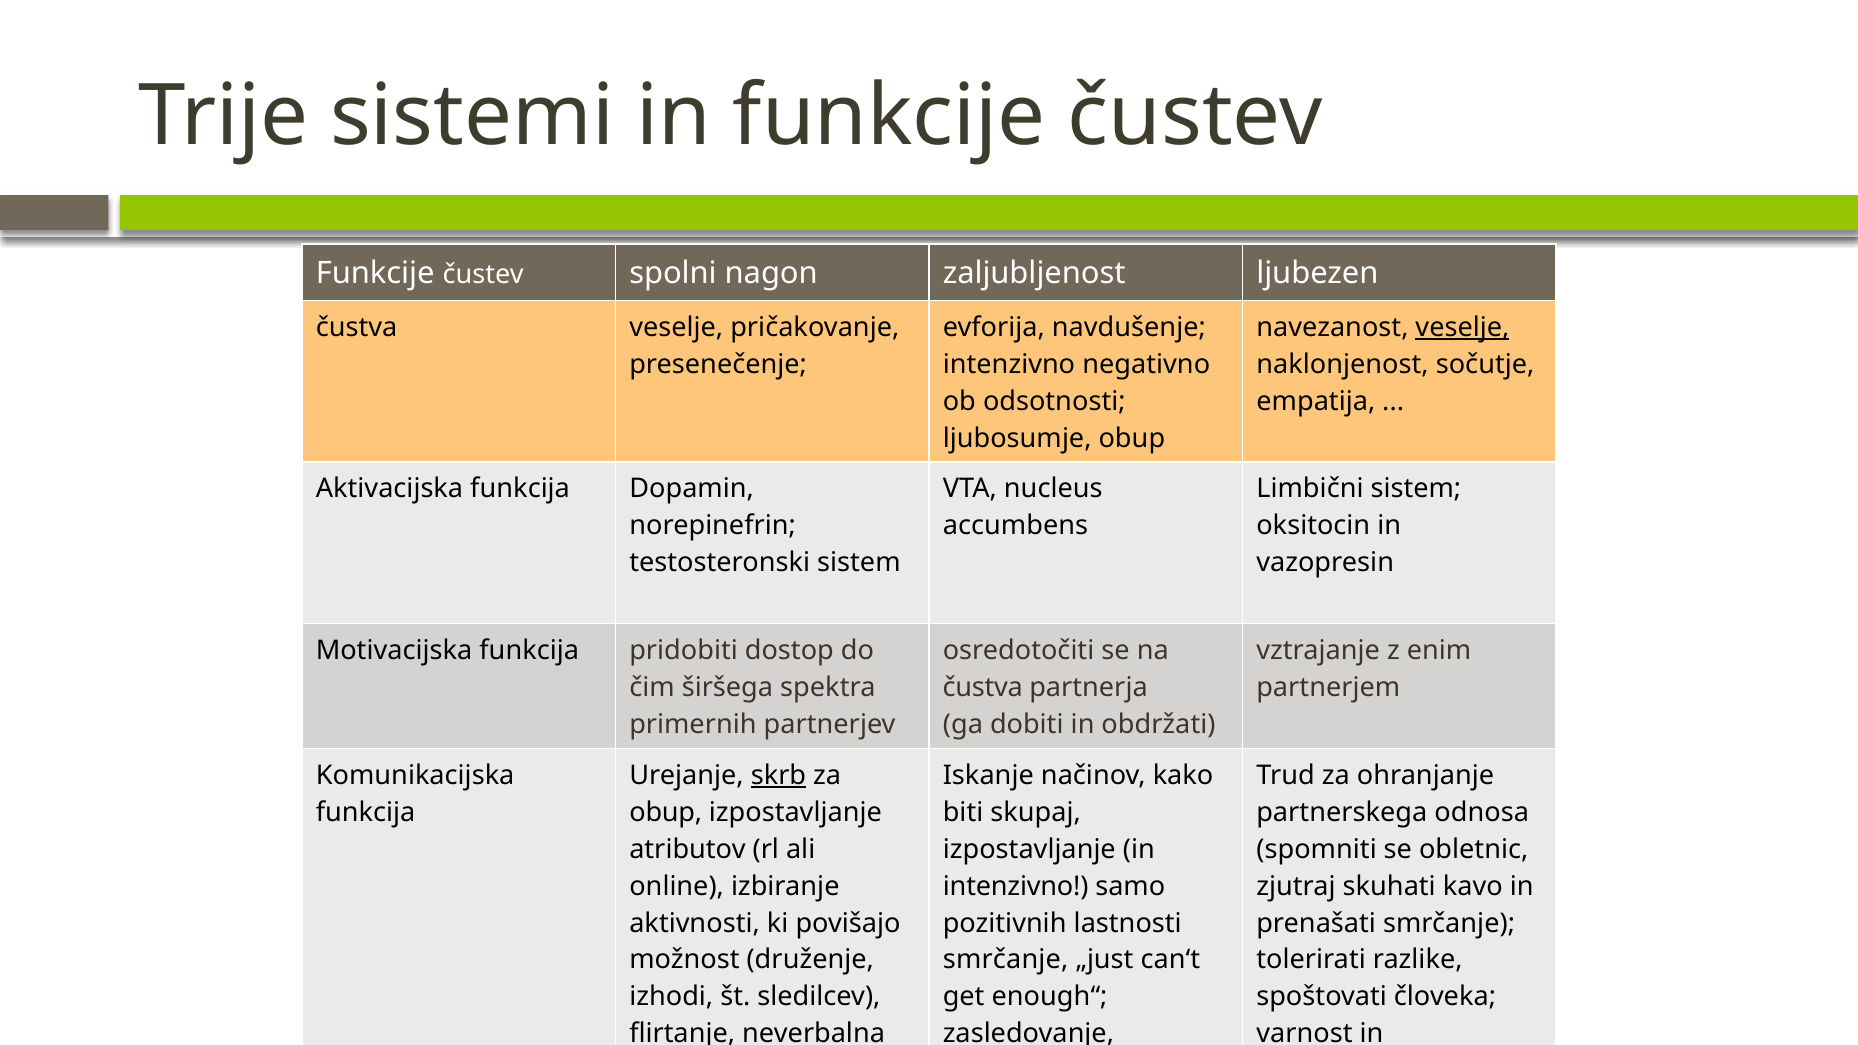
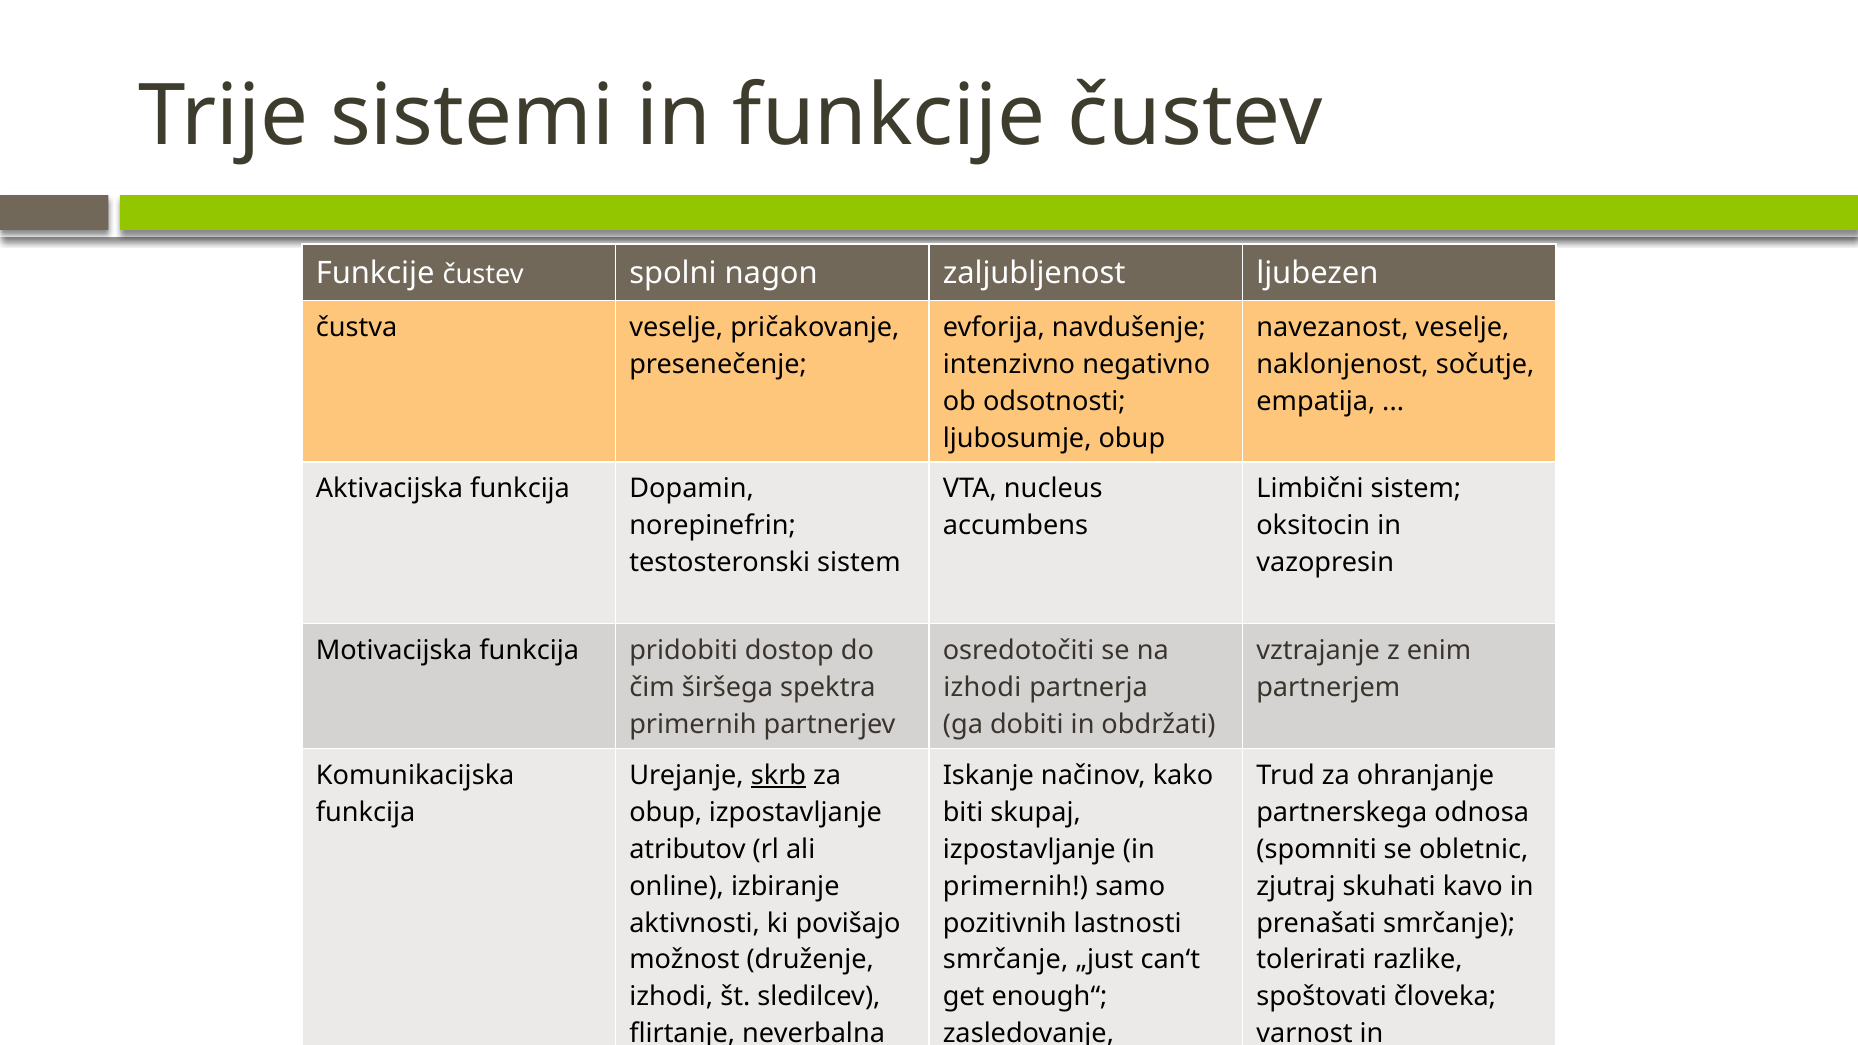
veselje at (1462, 327) underline: present -> none
čustva at (983, 688): čustva -> izhodi
intenzivno at (1016, 886): intenzivno -> primernih
